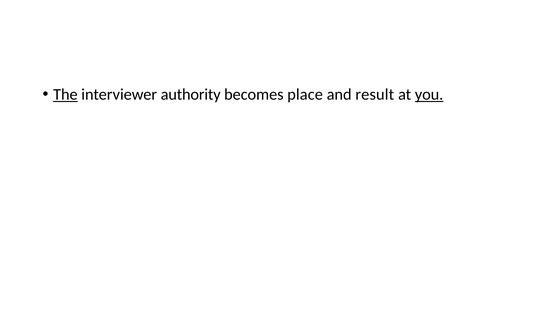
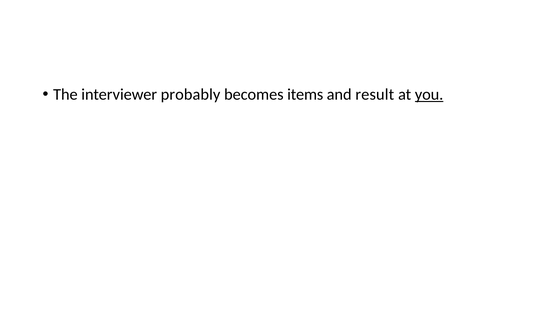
The underline: present -> none
authority: authority -> probably
place: place -> items
